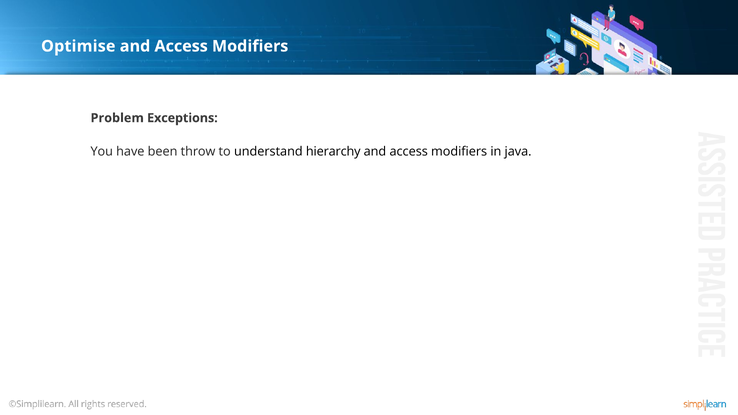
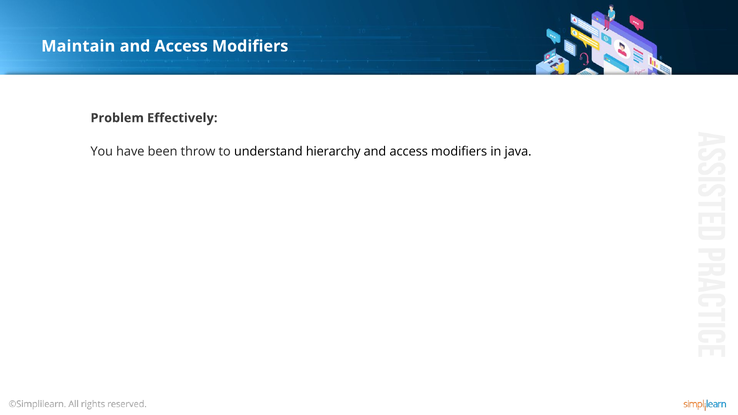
Optimise: Optimise -> Maintain
Exceptions: Exceptions -> Effectively
